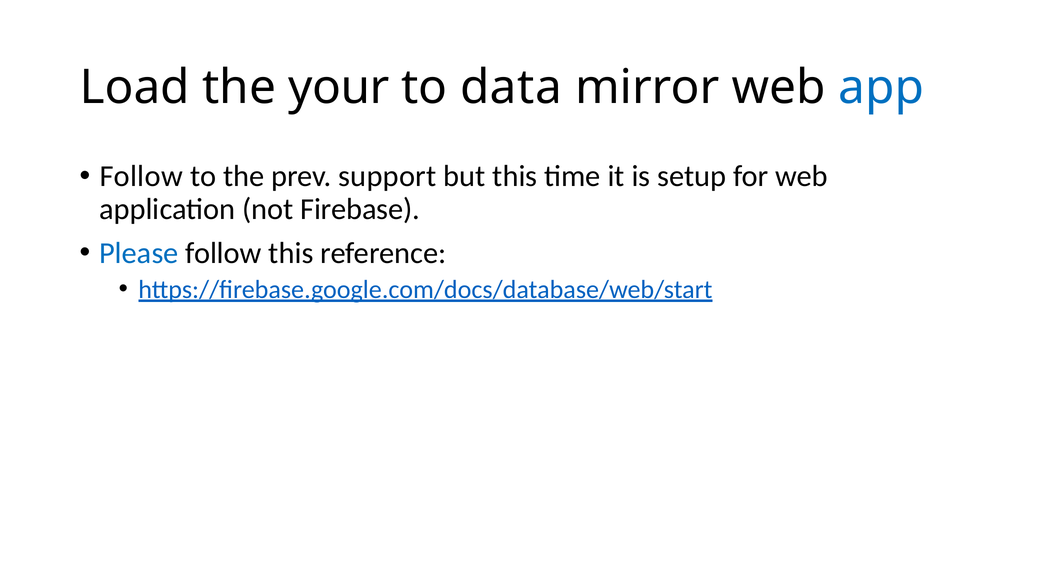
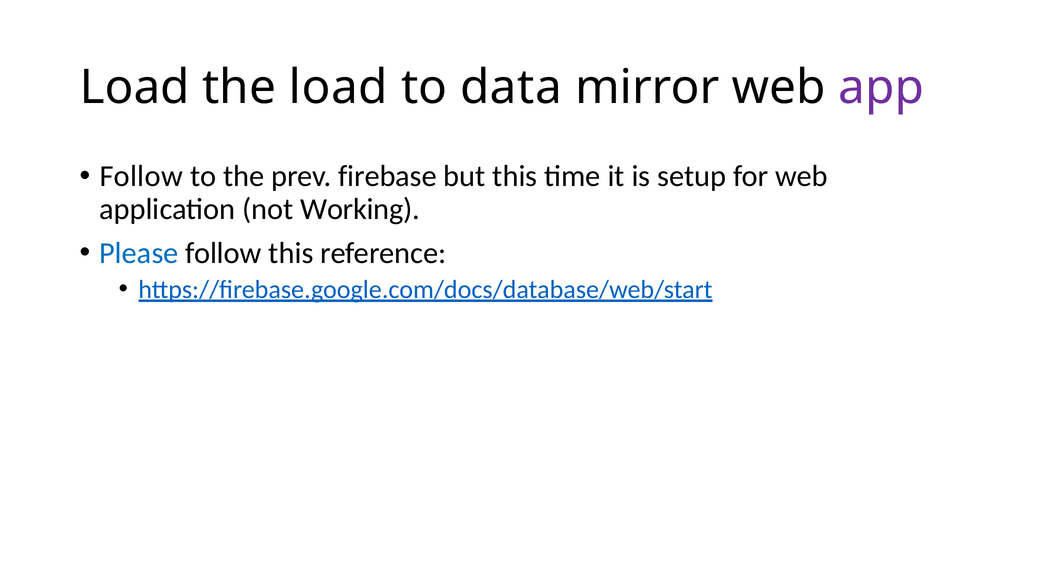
the your: your -> load
app colour: blue -> purple
support: support -> firebase
Firebase: Firebase -> Working
